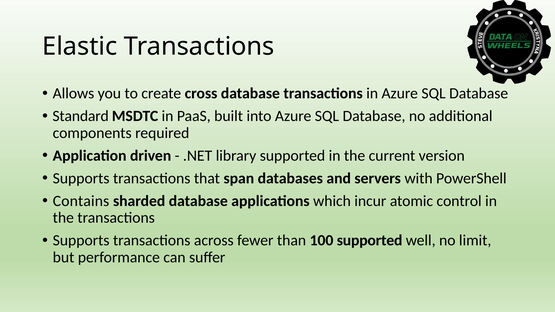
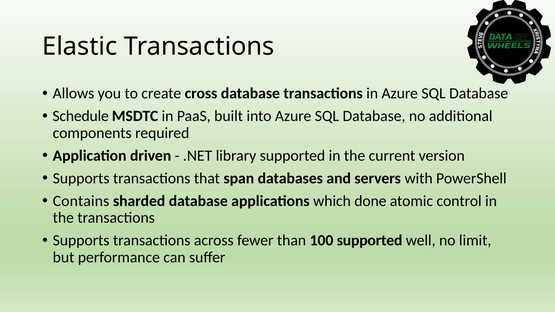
Standard: Standard -> Schedule
incur: incur -> done
